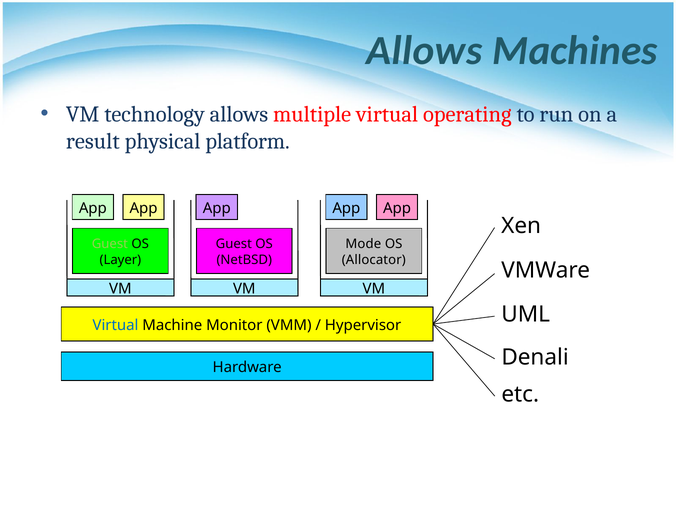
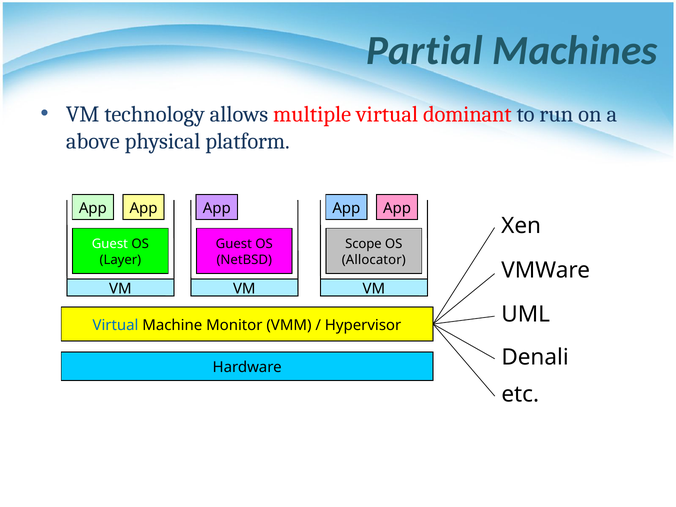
Allows at (424, 51): Allows -> Partial
operating: operating -> dominant
result: result -> above
Guest at (110, 244) colour: light green -> white
Mode: Mode -> Scope
